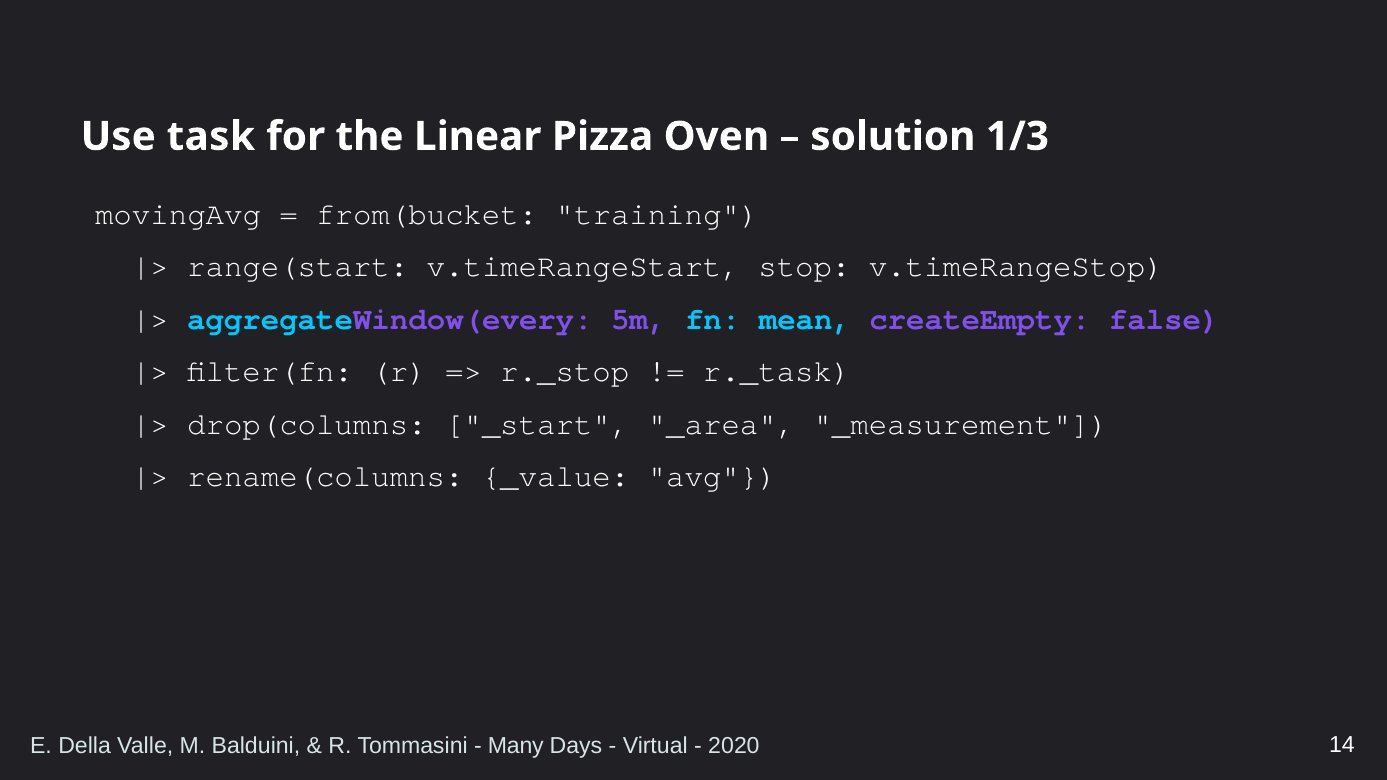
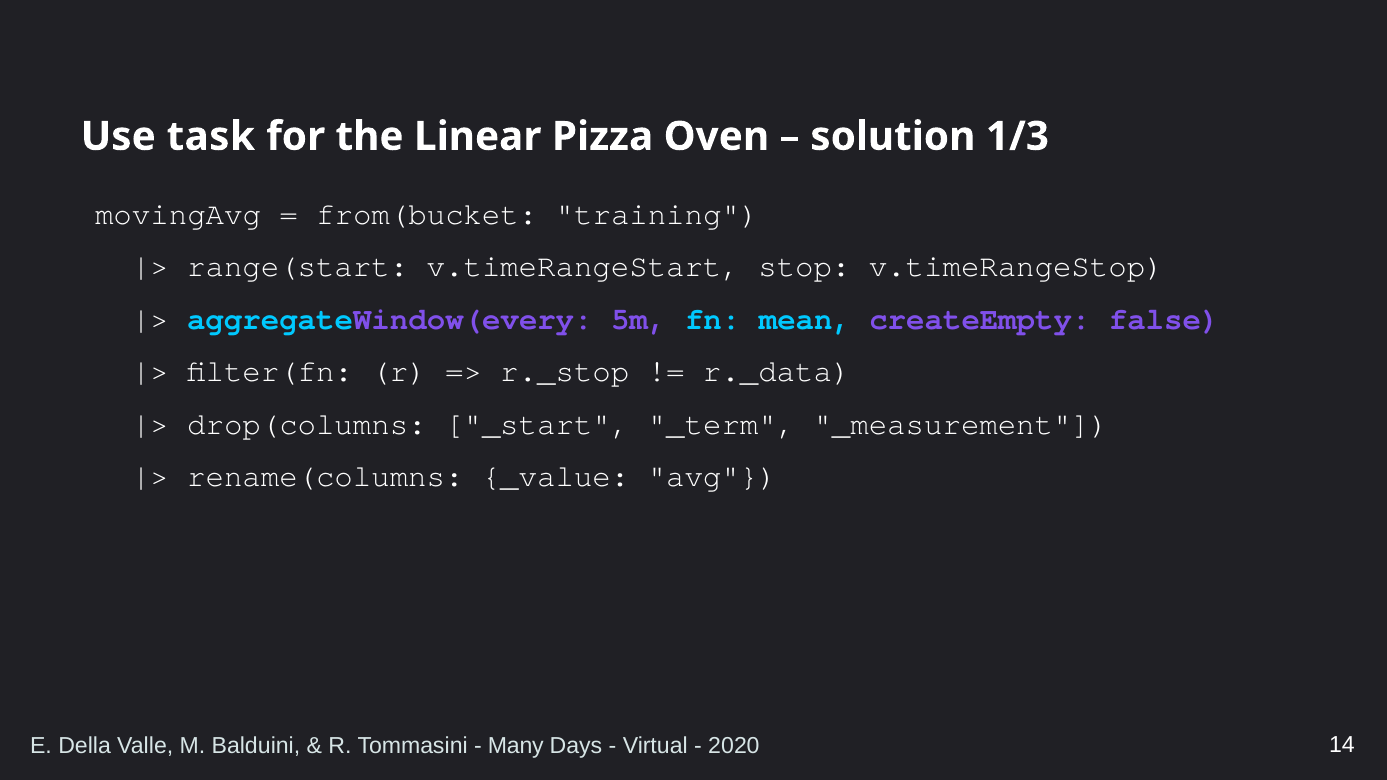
r._task: r._task -> r._data
_area: _area -> _term
